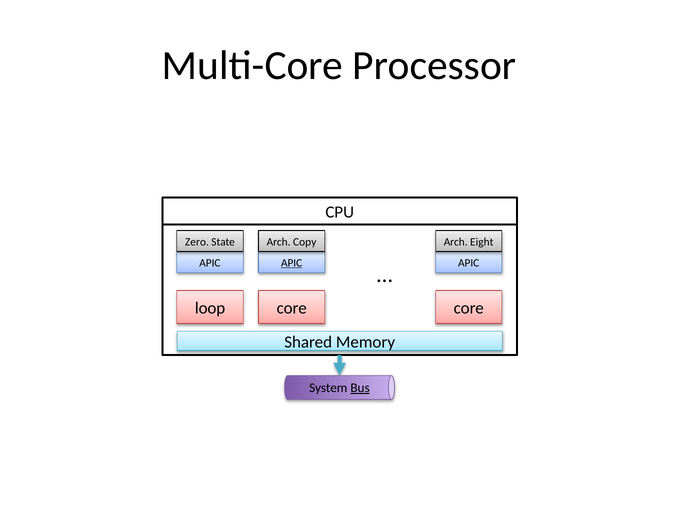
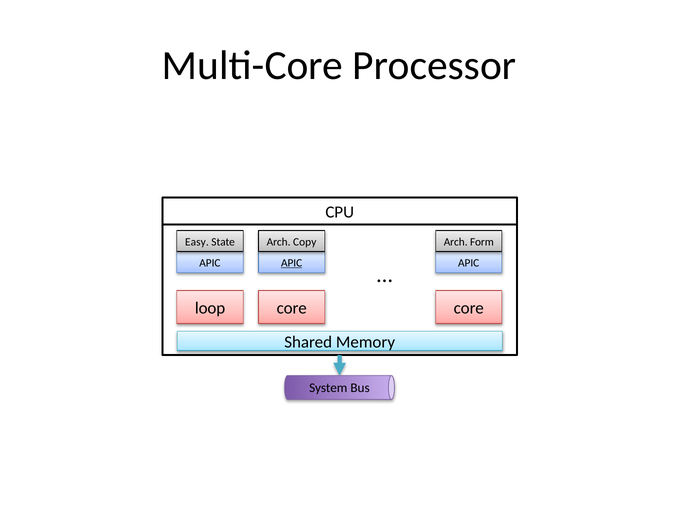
Zero: Zero -> Easy
Eight: Eight -> Form
Bus underline: present -> none
